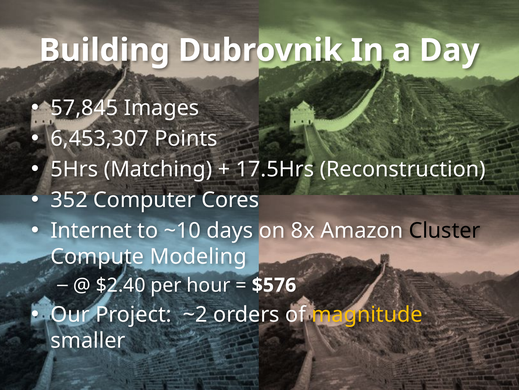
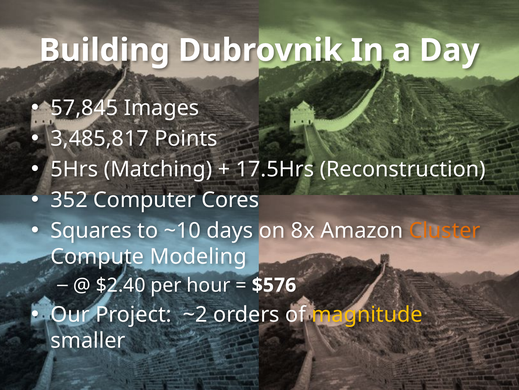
6,453,307: 6,453,307 -> 3,485,817
Internet: Internet -> Squares
Cluster colour: black -> orange
